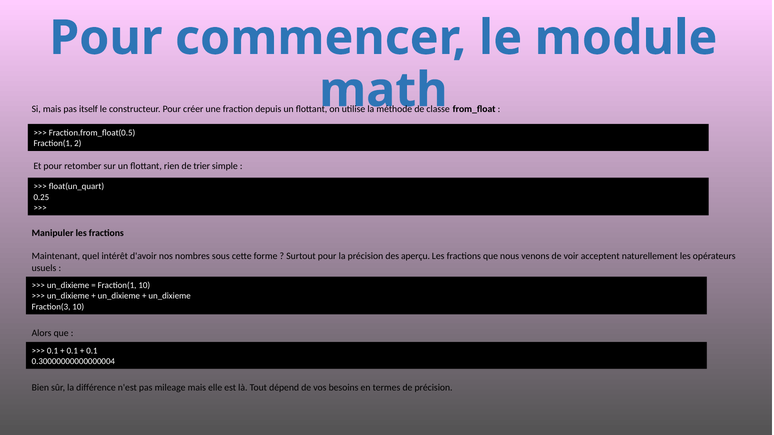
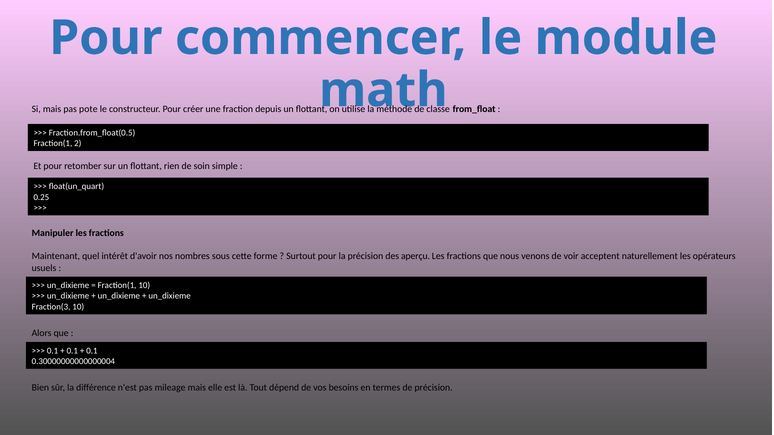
itself: itself -> pote
trier: trier -> soin
